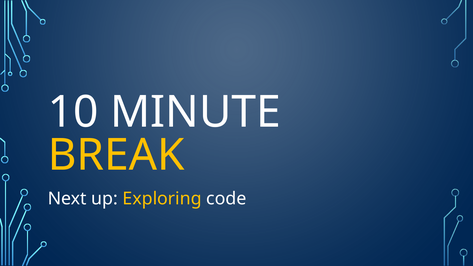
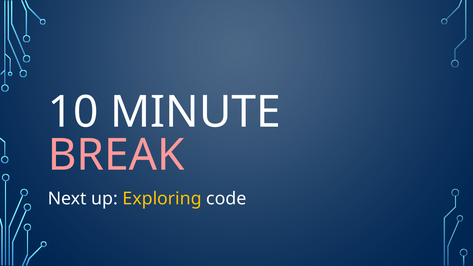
BREAK colour: yellow -> pink
